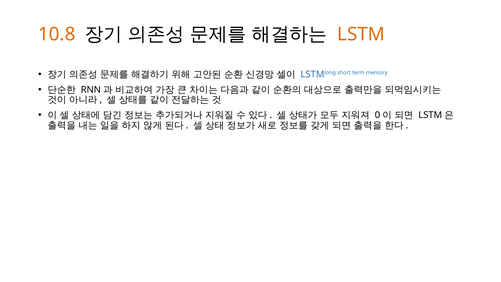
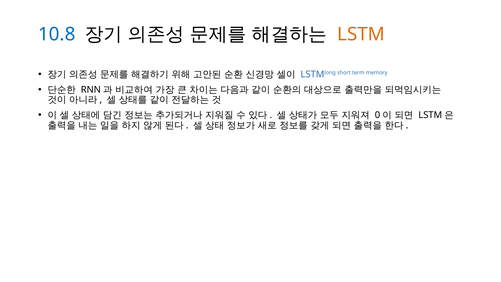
10.8 colour: orange -> blue
